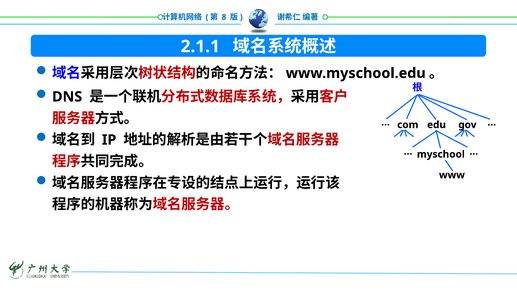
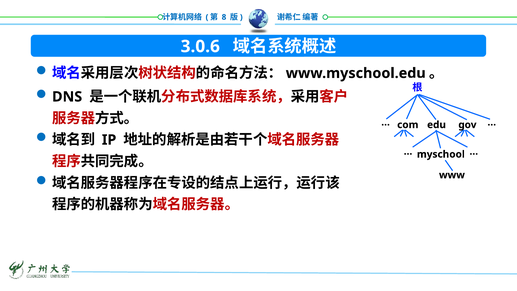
2.1.1: 2.1.1 -> 3.0.6
